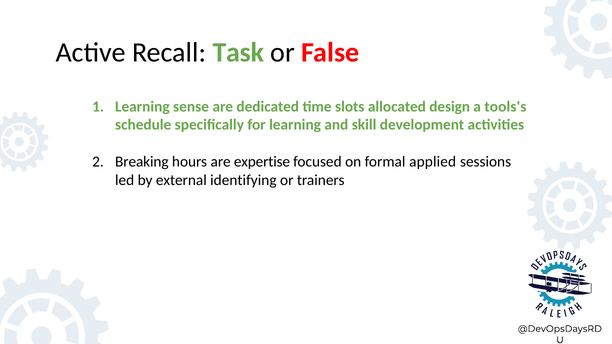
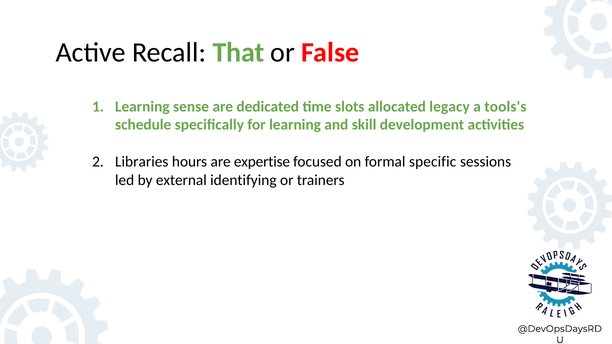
Task: Task -> That
design: design -> legacy
Breaking: Breaking -> Libraries
applied: applied -> specific
